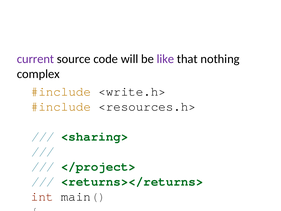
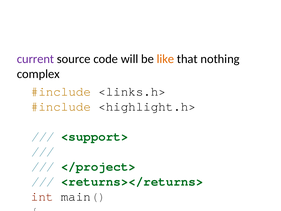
like colour: purple -> orange
<write.h>: <write.h> -> <links.h>
<resources.h>: <resources.h> -> <highlight.h>
<sharing>: <sharing> -> <support>
